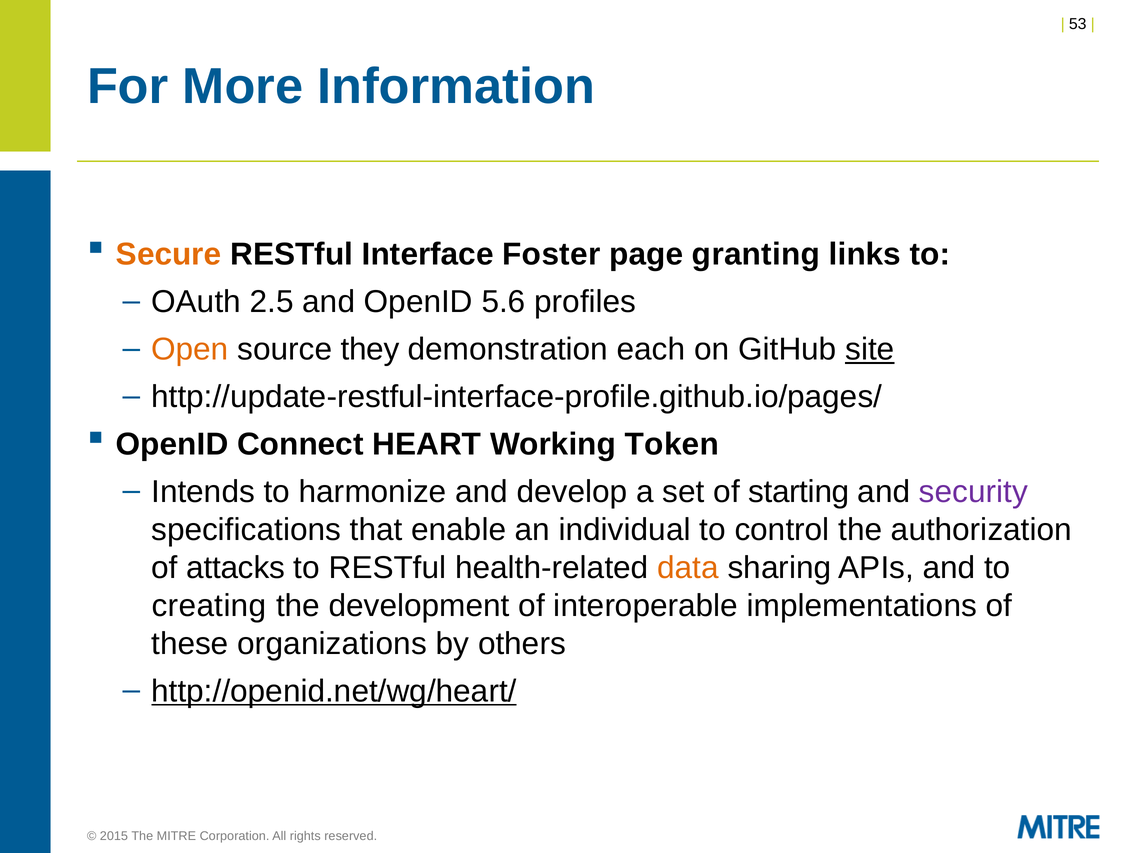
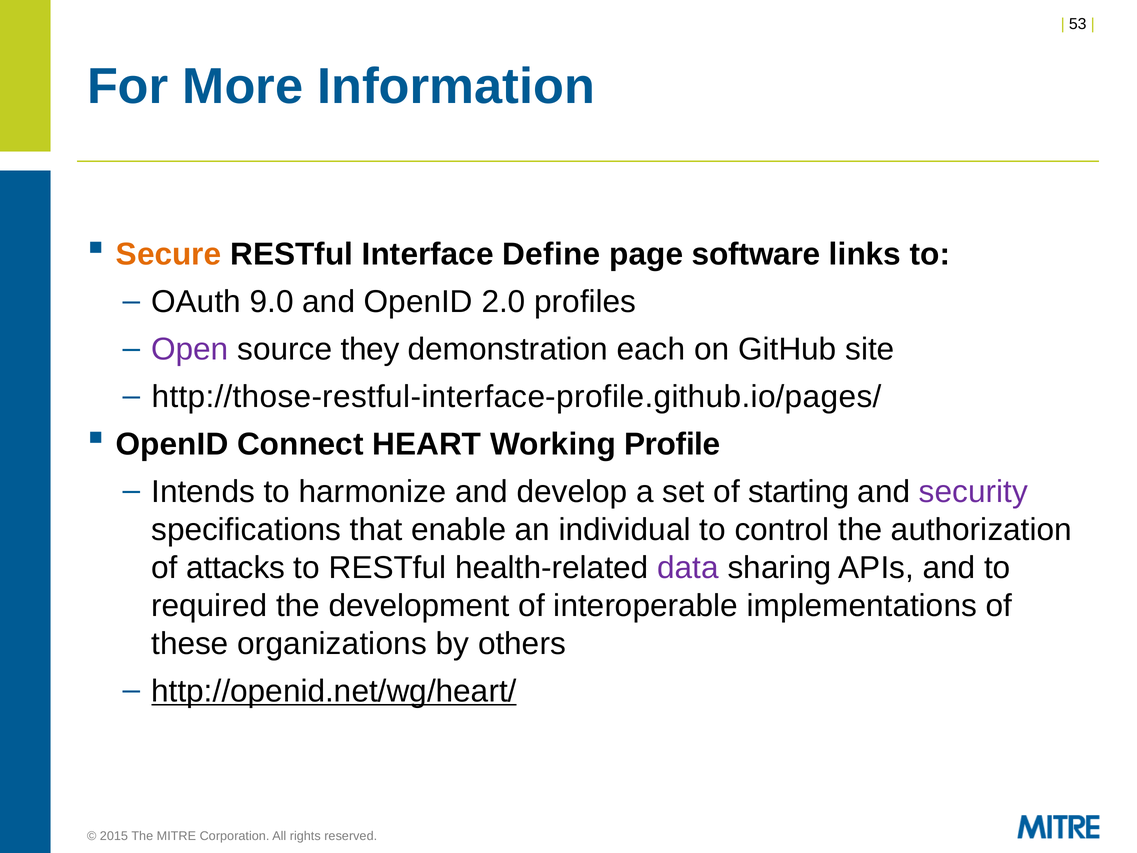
Foster: Foster -> Define
granting: granting -> software
2.5: 2.5 -> 9.0
5.6: 5.6 -> 2.0
Open colour: orange -> purple
site underline: present -> none
http://update-restful-interface-profile.github.io/pages/: http://update-restful-interface-profile.github.io/pages/ -> http://those-restful-interface-profile.github.io/pages/
Token: Token -> Profile
data colour: orange -> purple
creating: creating -> required
